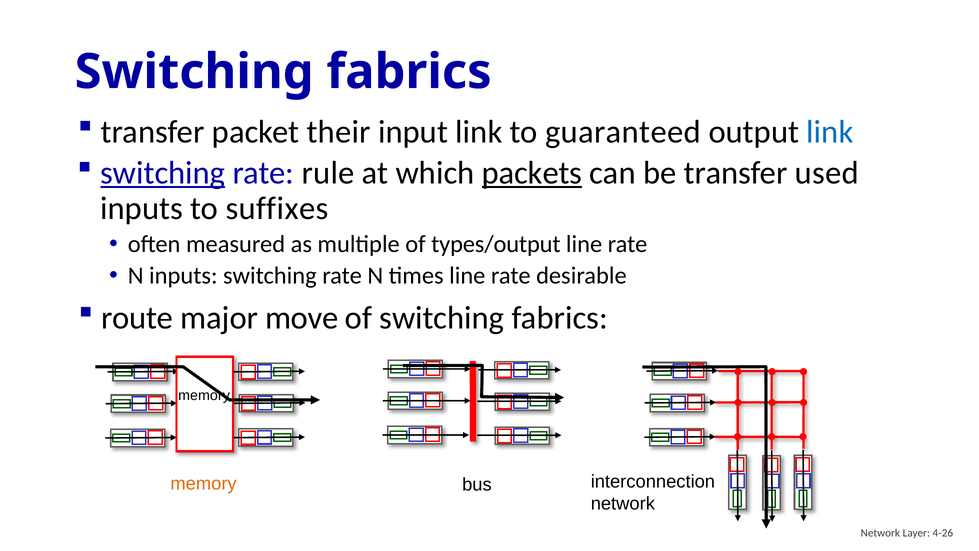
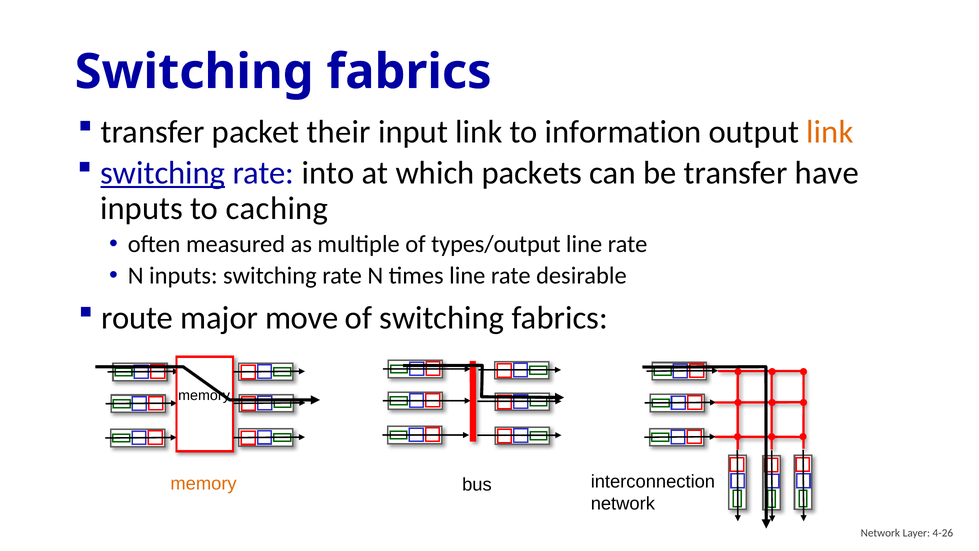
guaranteed: guaranteed -> information
link at (830, 132) colour: blue -> orange
rule: rule -> into
packets underline: present -> none
used: used -> have
suffixes: suffixes -> caching
